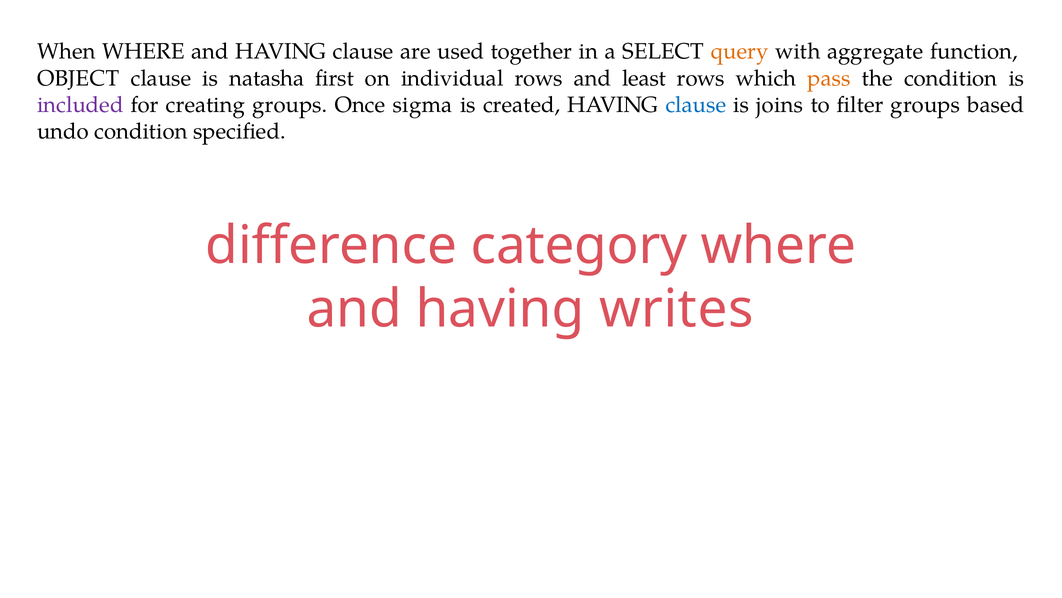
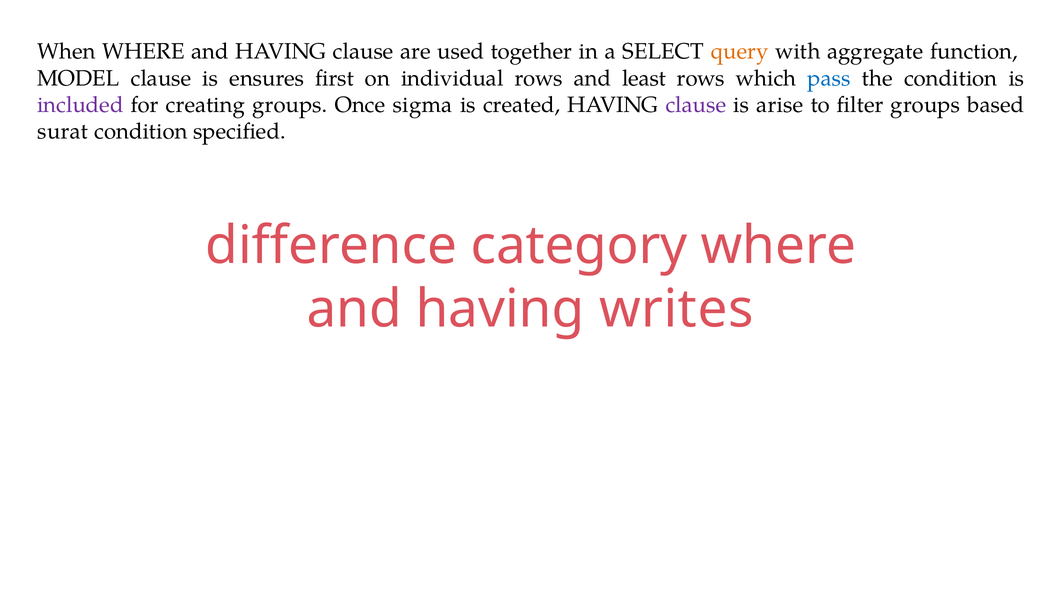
OBJECT: OBJECT -> MODEL
natasha: natasha -> ensures
pass colour: orange -> blue
clause at (696, 105) colour: blue -> purple
joins: joins -> arise
undo: undo -> surat
